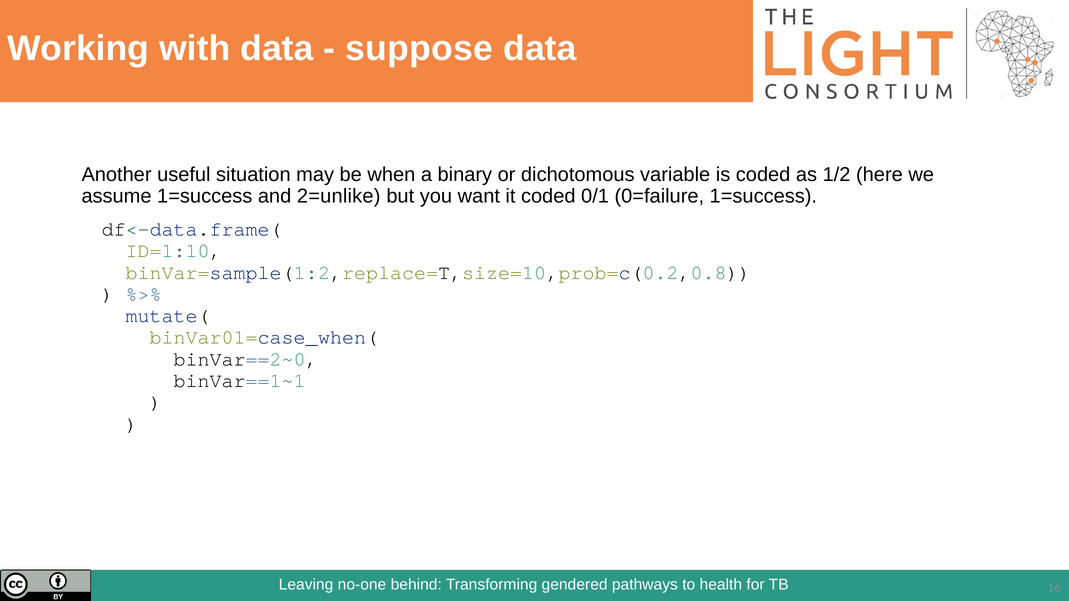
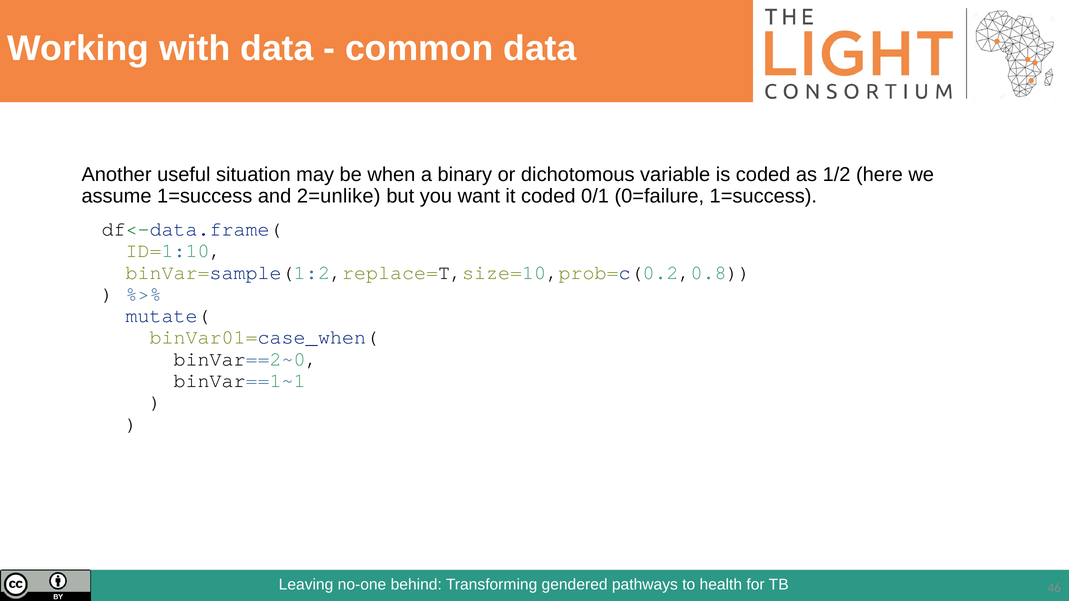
suppose: suppose -> common
16: 16 -> 46
